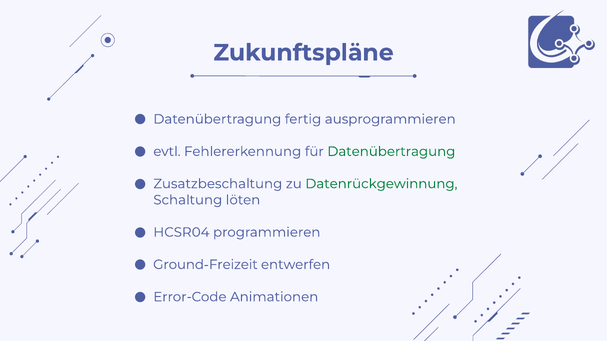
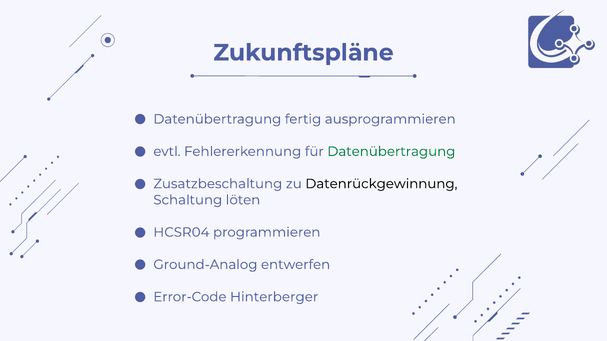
Datenrückgewinnung colour: green -> black
Ground-Freizeit: Ground-Freizeit -> Ground-Analog
Animationen: Animationen -> Hinterberger
